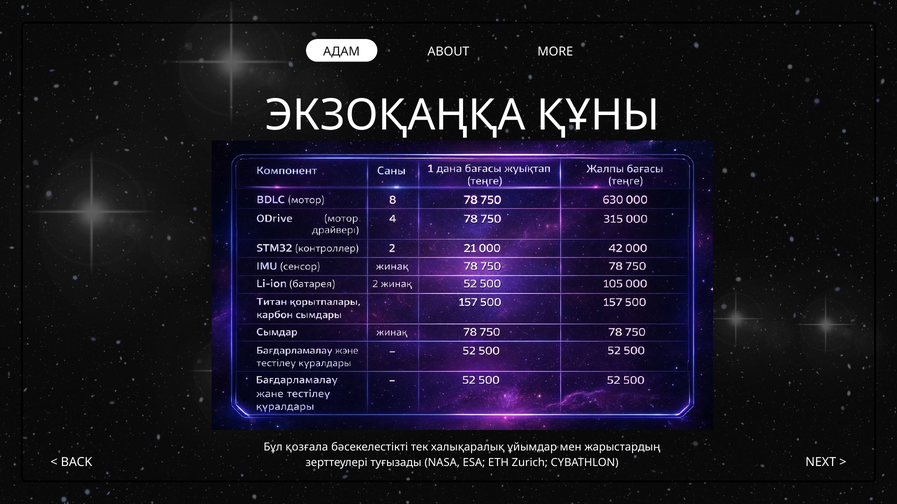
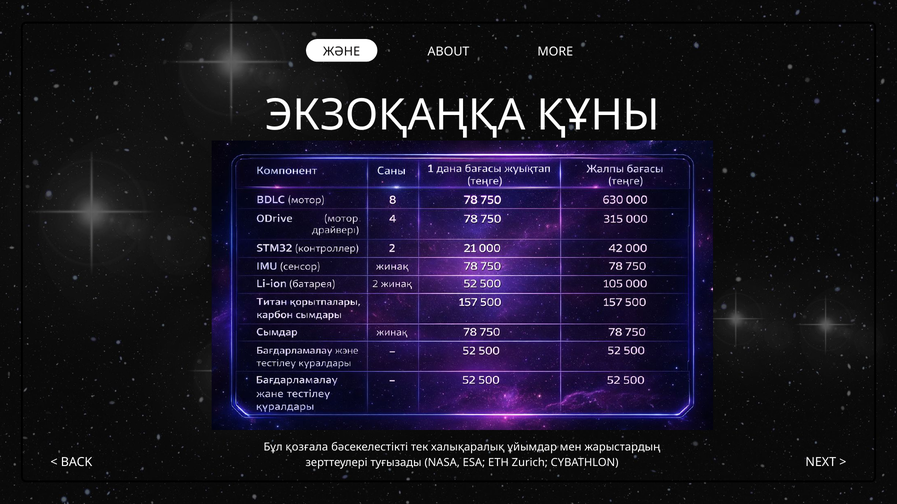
АДАМ: АДАМ -> ЖӘНЕ
